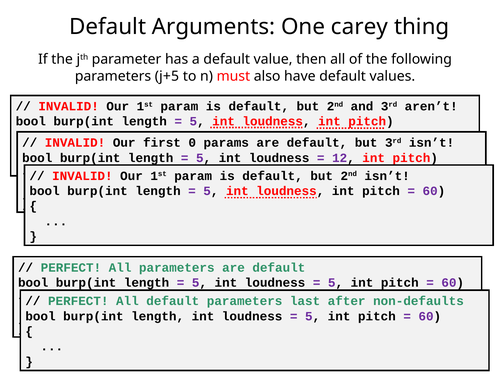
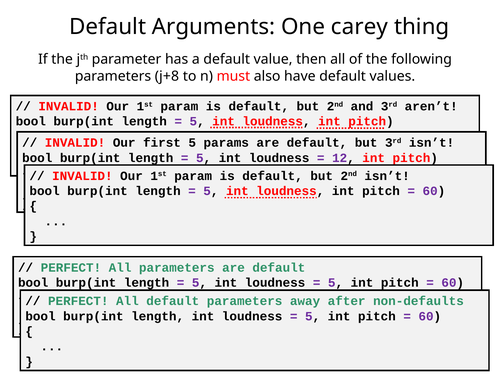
j+5: j+5 -> j+8
first 0: 0 -> 5
last: last -> away
